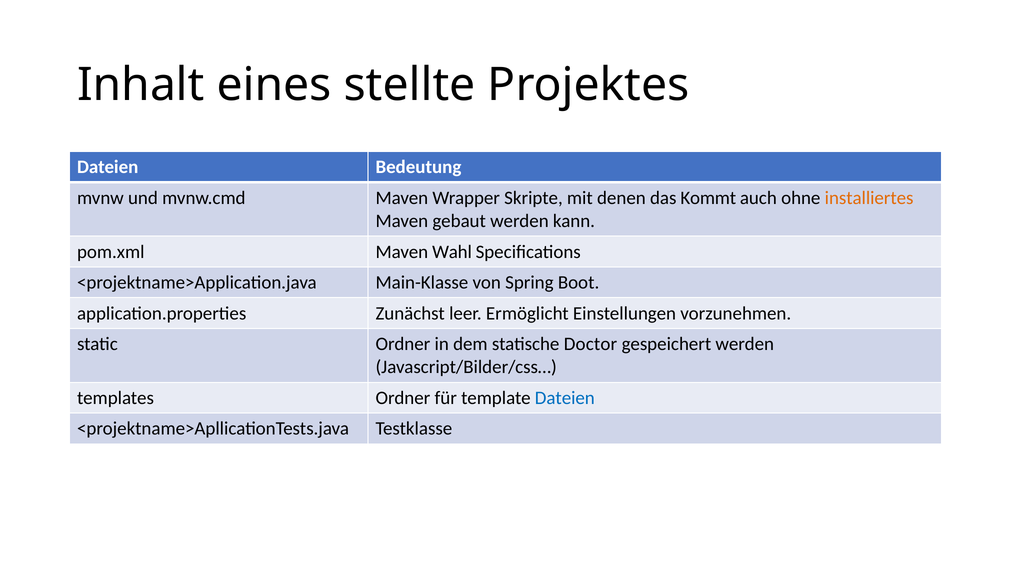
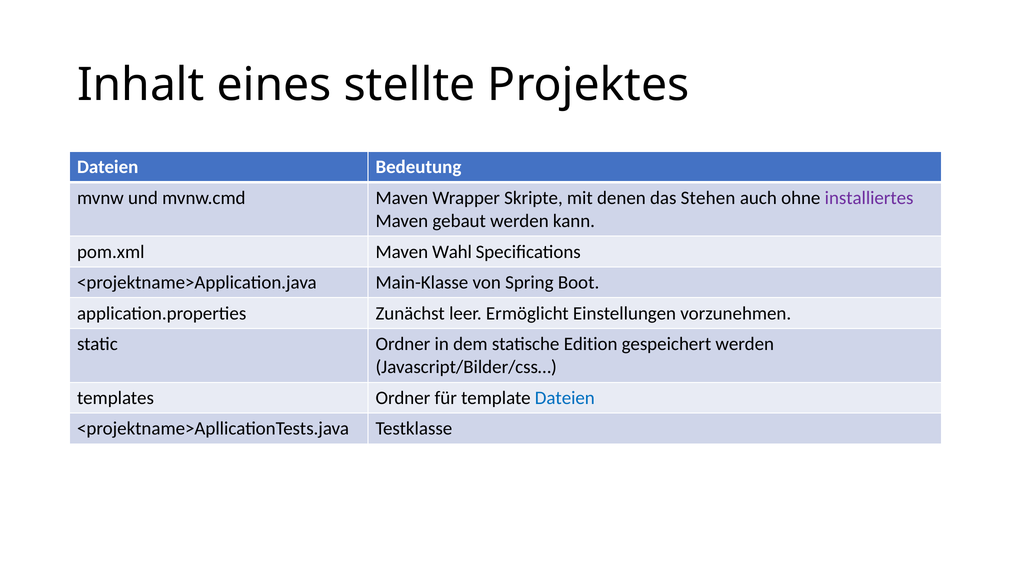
Kommt: Kommt -> Stehen
installiertes colour: orange -> purple
Doctor: Doctor -> Edition
